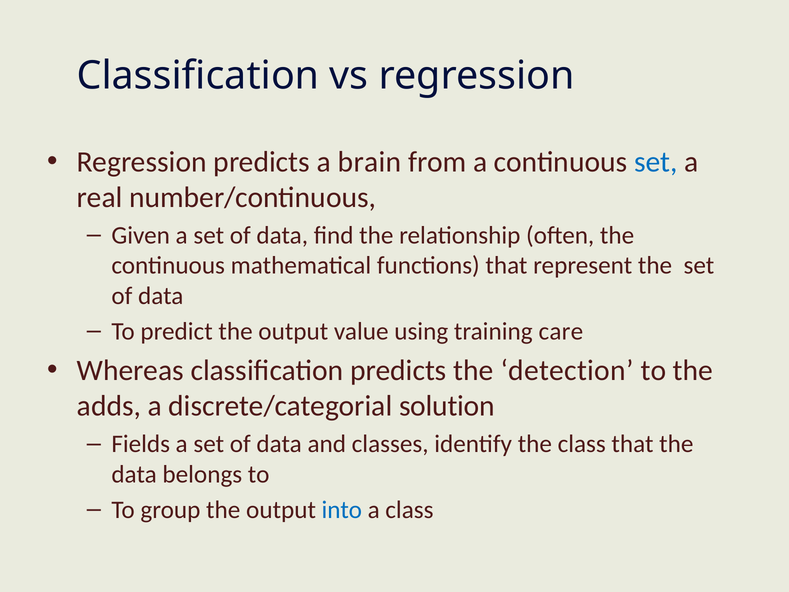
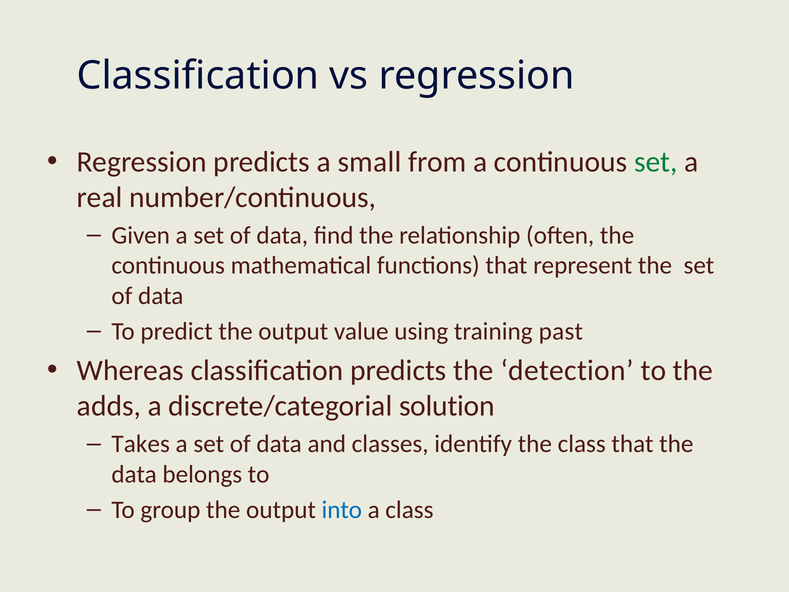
brain: brain -> small
set at (656, 162) colour: blue -> green
care: care -> past
Fields: Fields -> Takes
